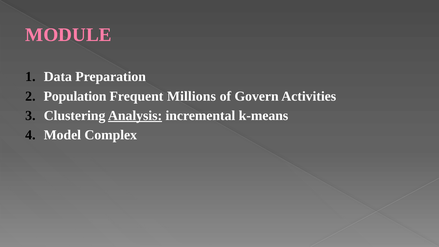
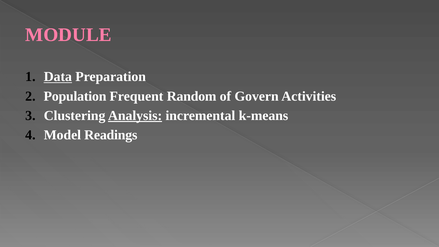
Data underline: none -> present
Millions: Millions -> Random
Complex: Complex -> Readings
